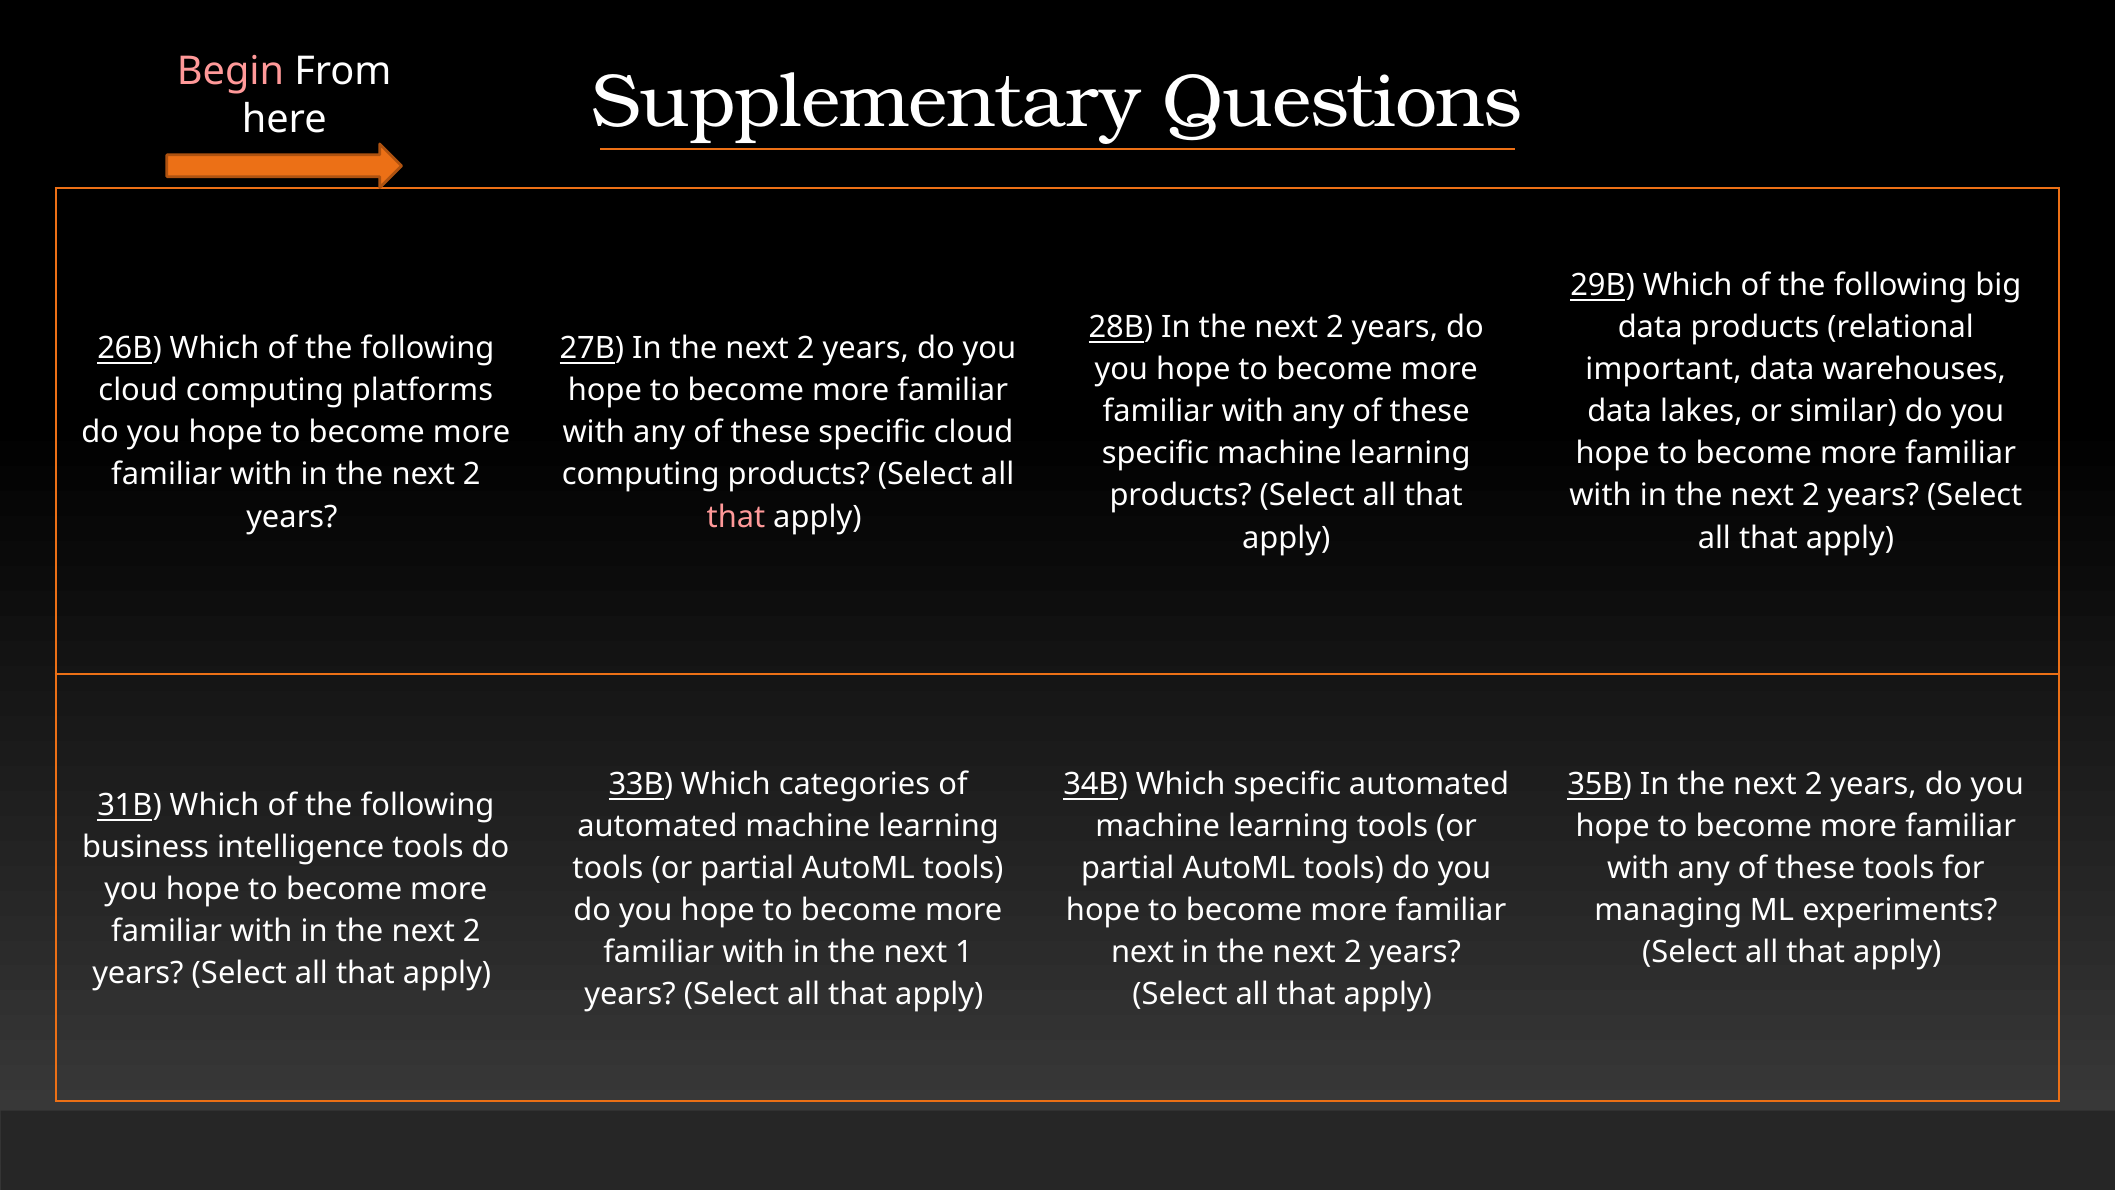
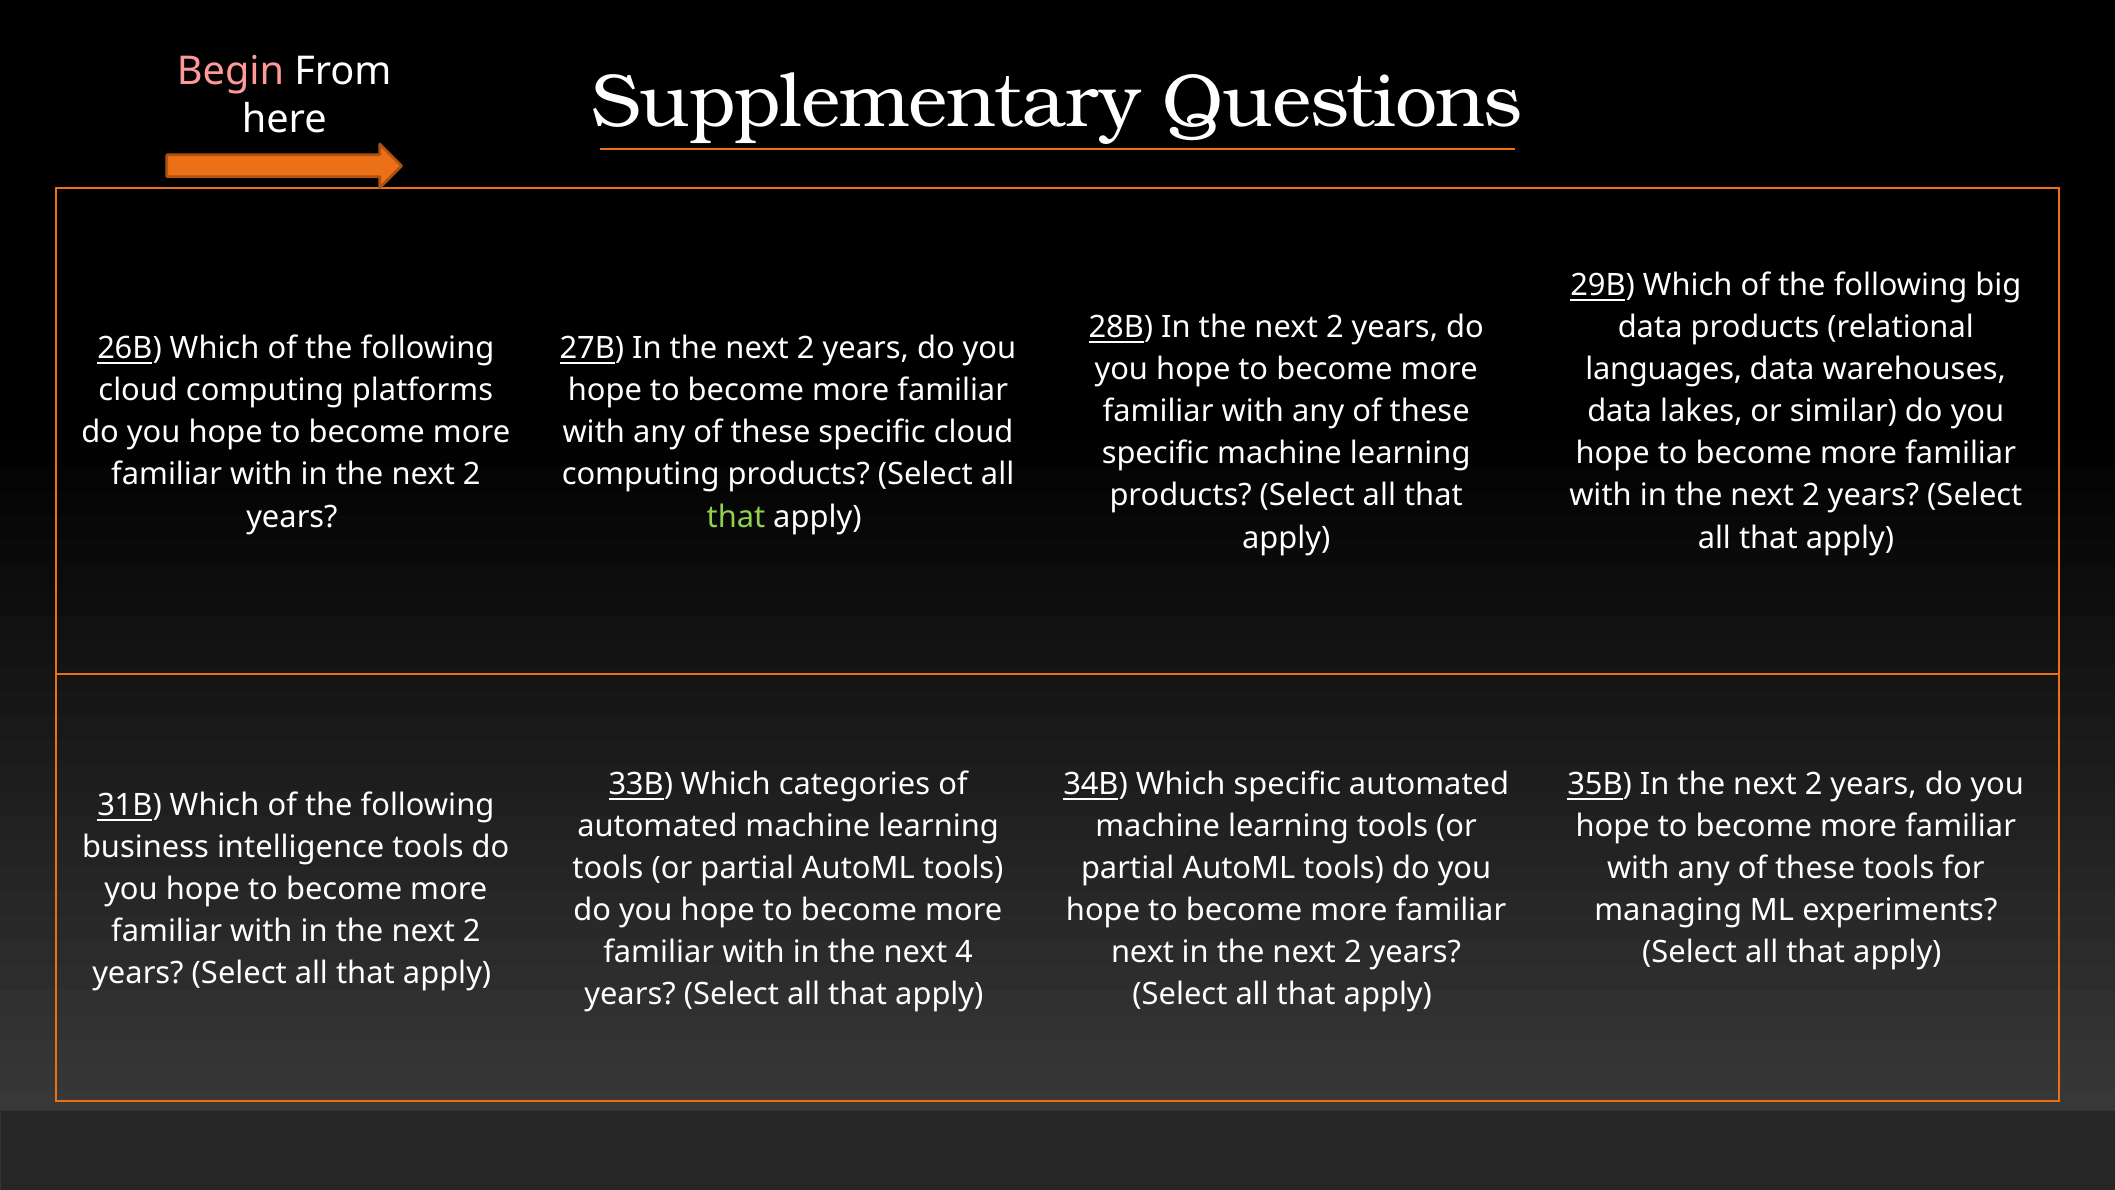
important: important -> languages
that at (736, 517) colour: pink -> light green
1: 1 -> 4
